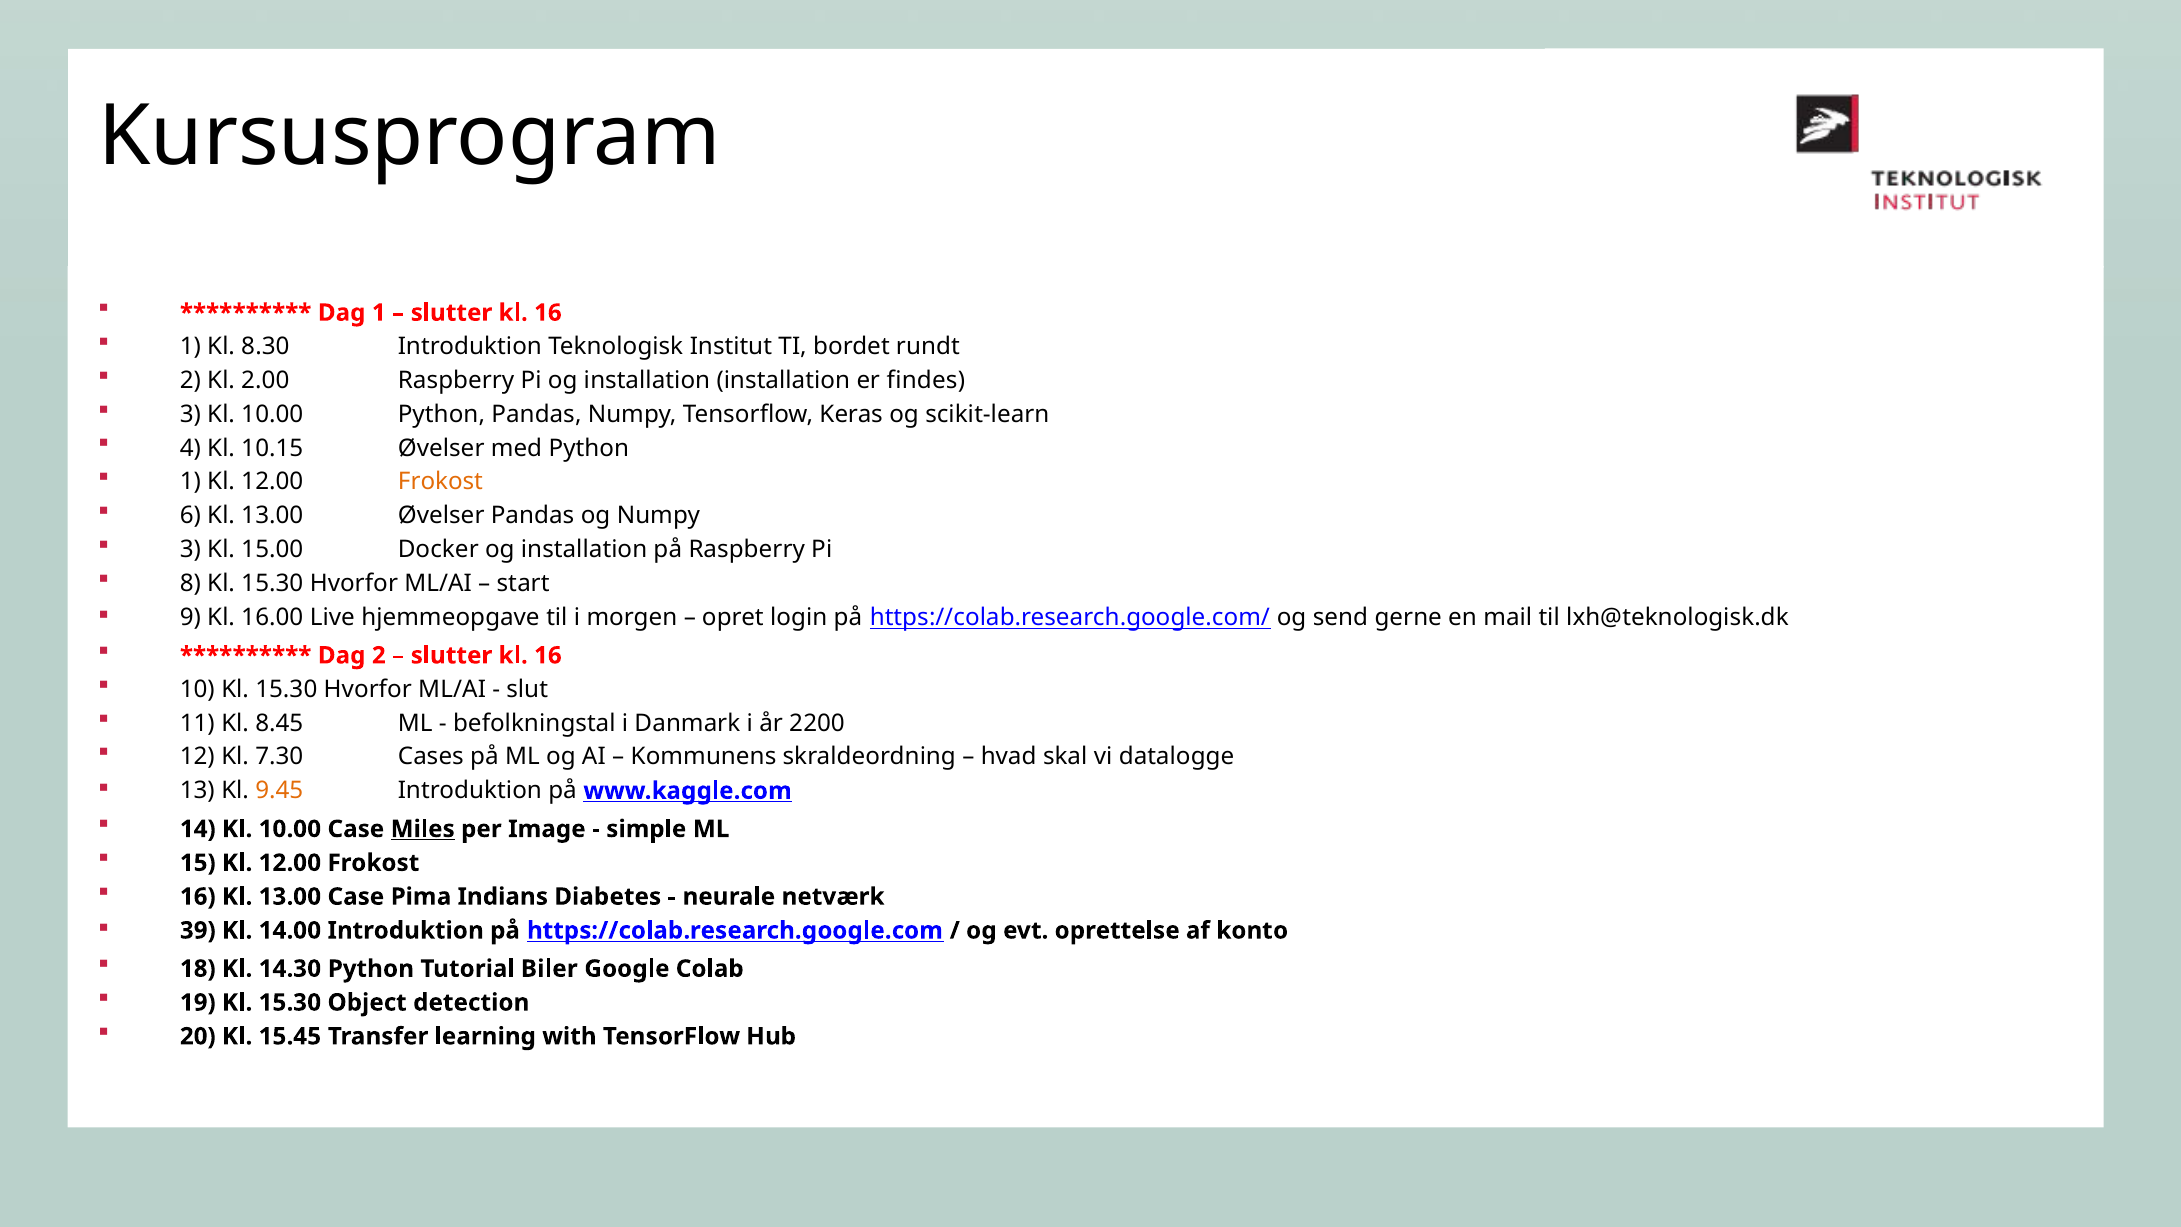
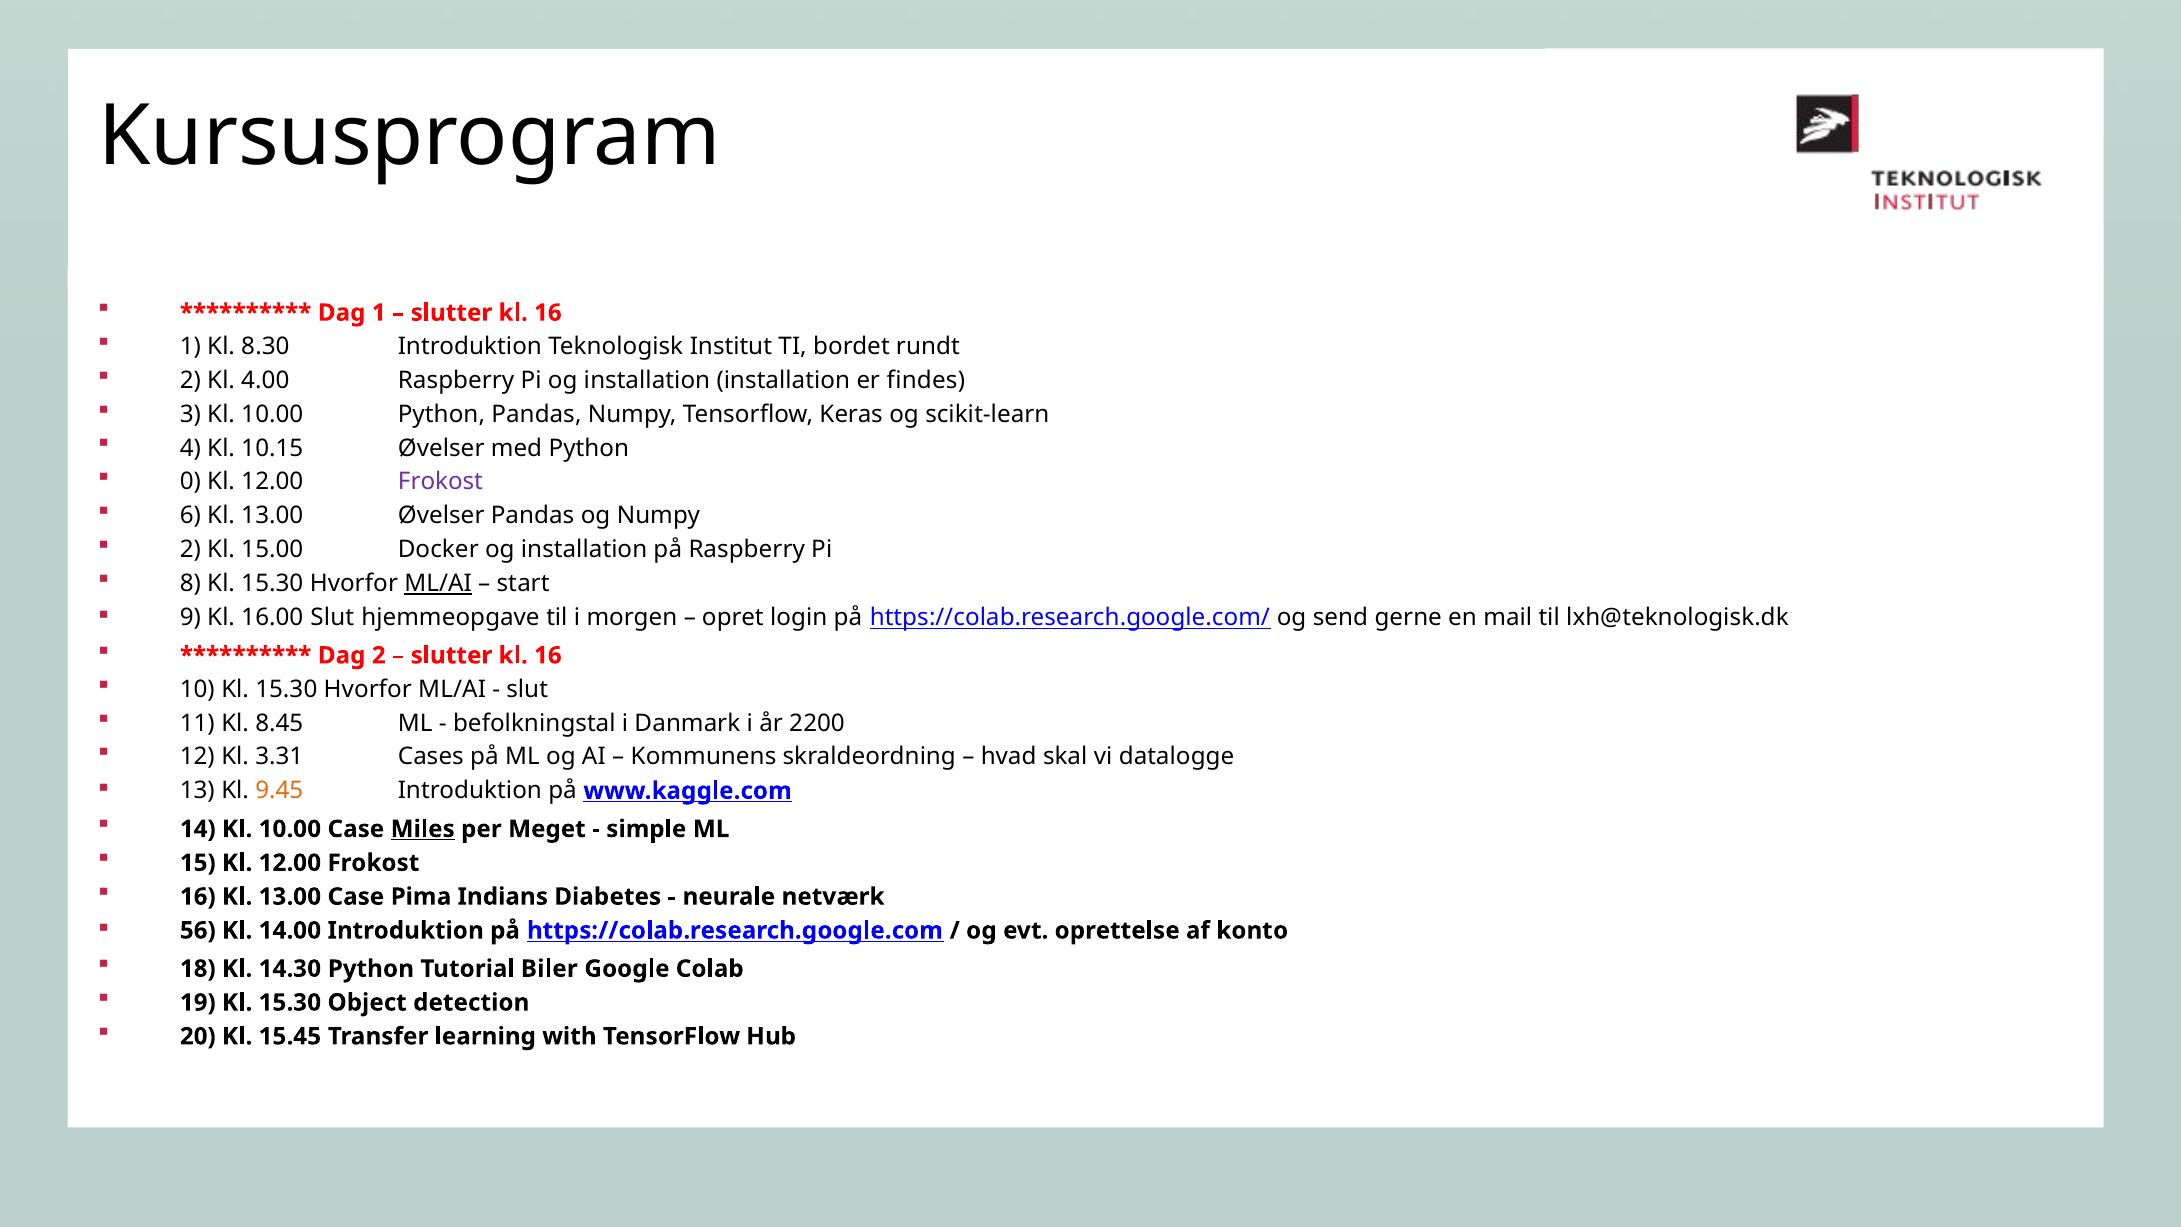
2.00: 2.00 -> 4.00
1 at (190, 482): 1 -> 0
Frokost at (440, 482) colour: orange -> purple
3 at (190, 550): 3 -> 2
ML/AI at (438, 583) underline: none -> present
16.00 Live: Live -> Slut
7.30: 7.30 -> 3.31
Image: Image -> Meget
39: 39 -> 56
